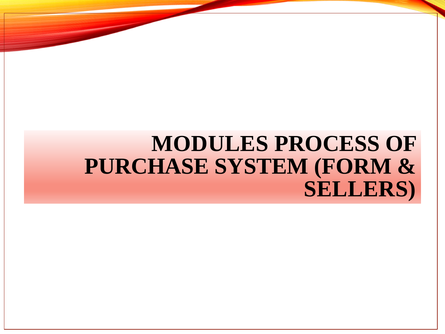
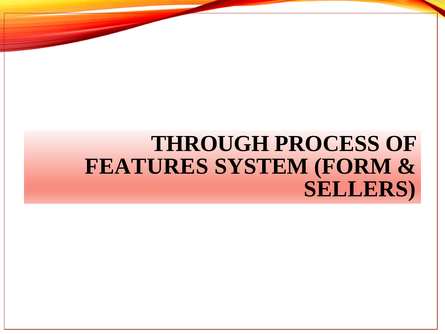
MODULES: MODULES -> THROUGH
PURCHASE: PURCHASE -> FEATURES
